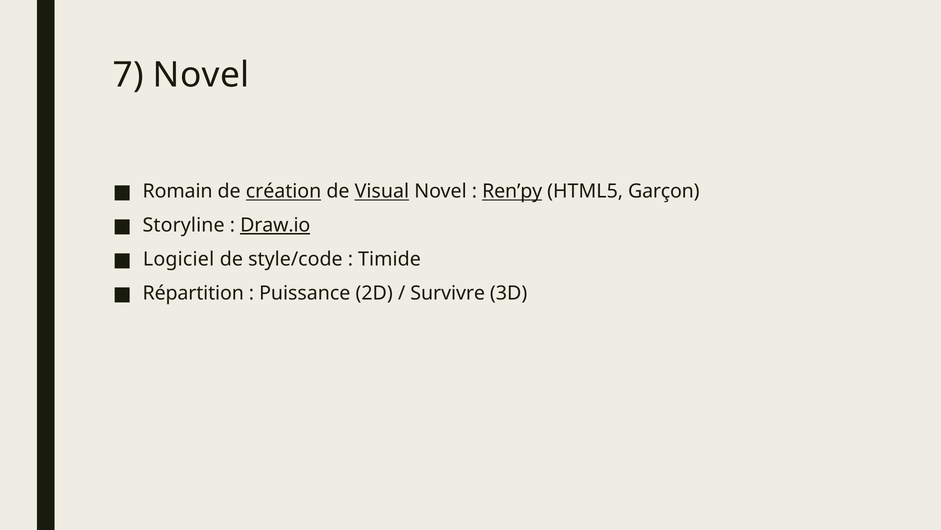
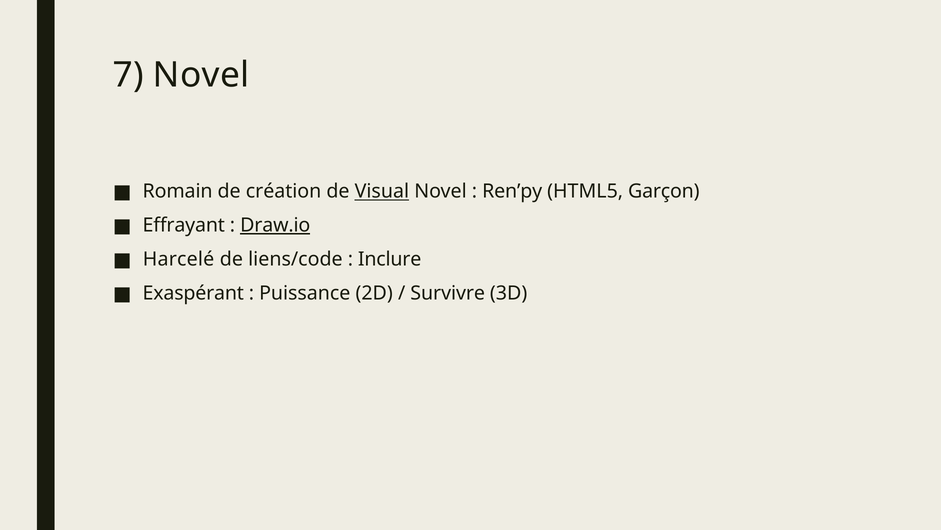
création underline: present -> none
Ren’py underline: present -> none
Storyline: Storyline -> Effrayant
Logiciel: Logiciel -> Harcelé
style/code: style/code -> liens/code
Timide: Timide -> Inclure
Répartition: Répartition -> Exaspérant
